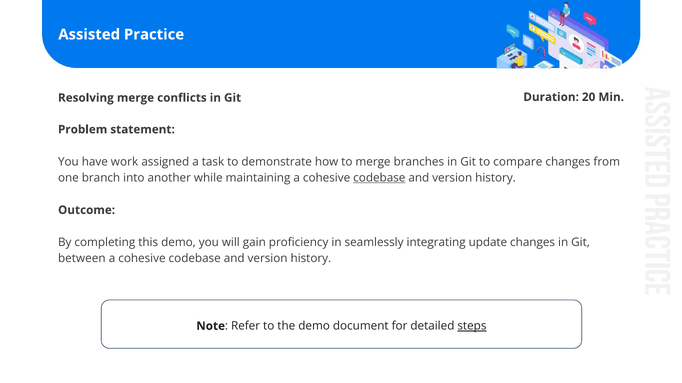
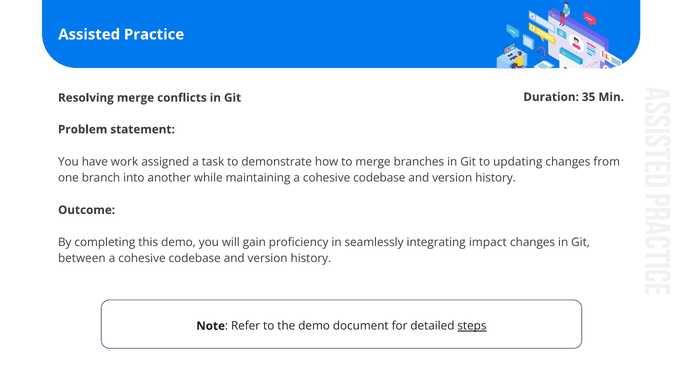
20: 20 -> 35
compare: compare -> updating
codebase at (379, 178) underline: present -> none
update: update -> impact
